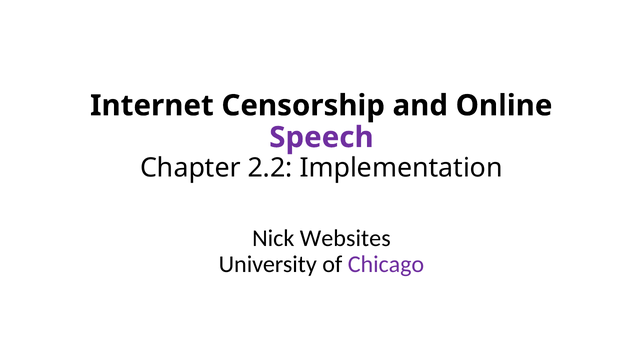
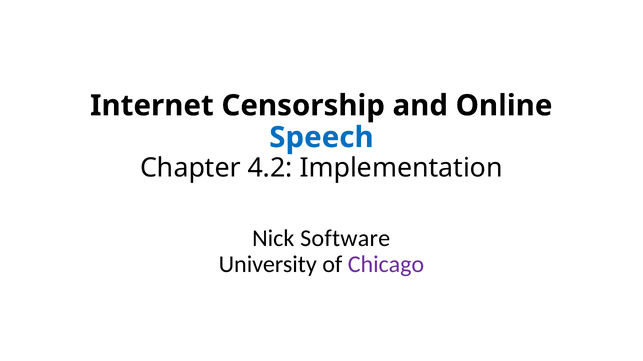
Speech colour: purple -> blue
2.2: 2.2 -> 4.2
Websites: Websites -> Software
